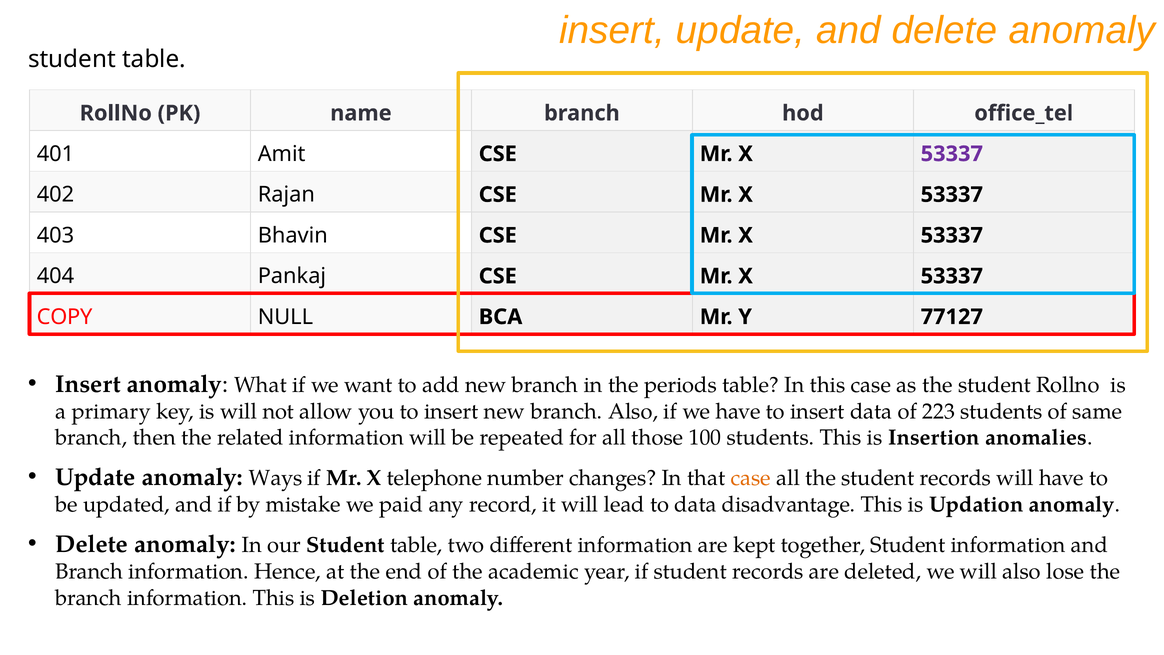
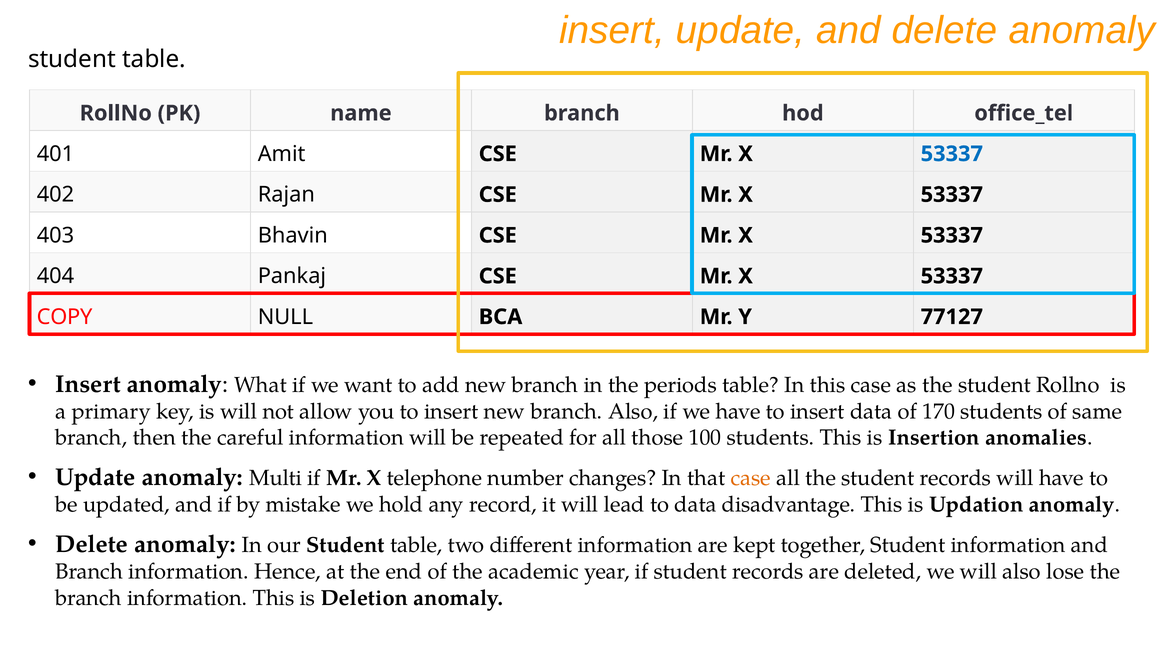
53337 at (952, 154) colour: purple -> blue
223: 223 -> 170
related: related -> careful
Ways: Ways -> Multi
paid: paid -> hold
